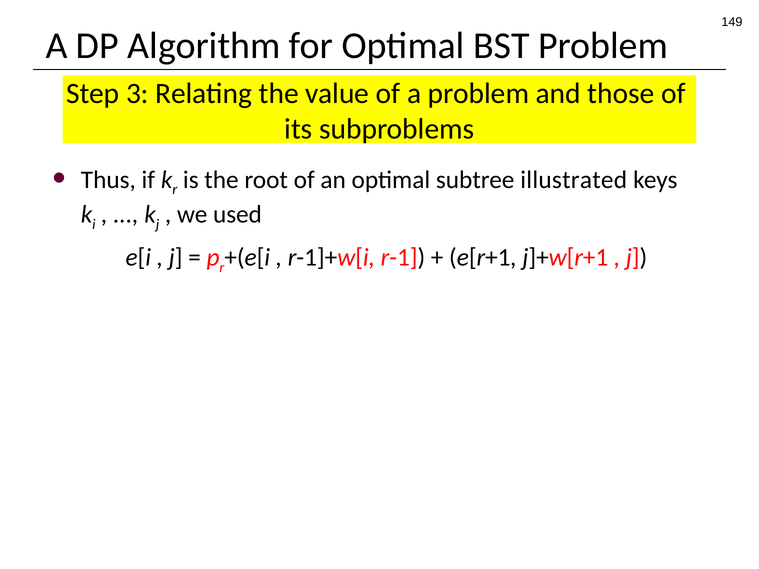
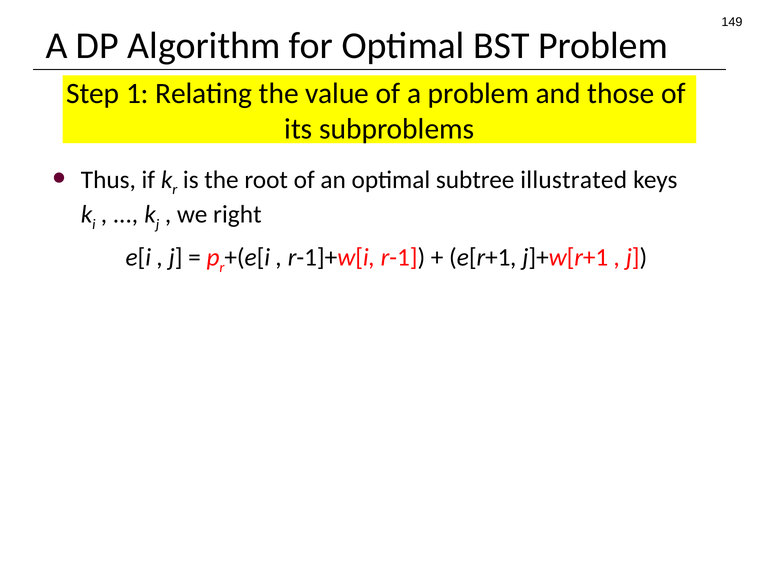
3: 3 -> 1
used: used -> right
